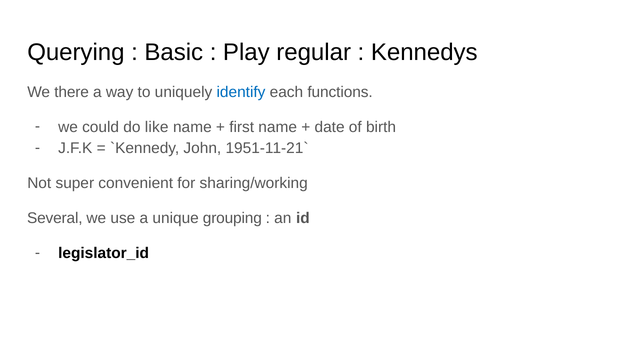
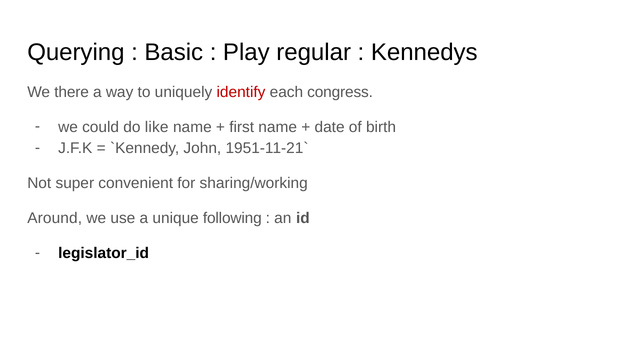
identify colour: blue -> red
functions: functions -> congress
Several: Several -> Around
grouping: grouping -> following
